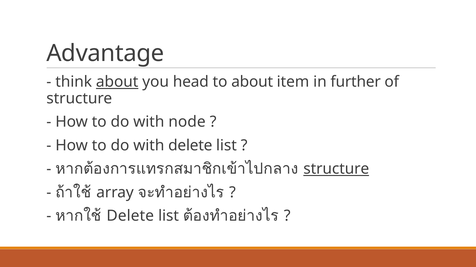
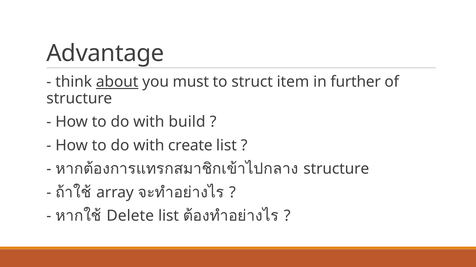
head: head -> must
to about: about -> struct
node: node -> build
with delete: delete -> create
structure at (336, 169) underline: present -> none
